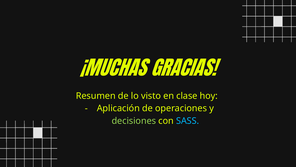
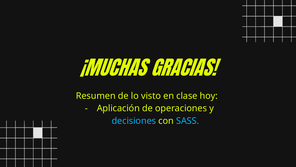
decisiones colour: light green -> light blue
